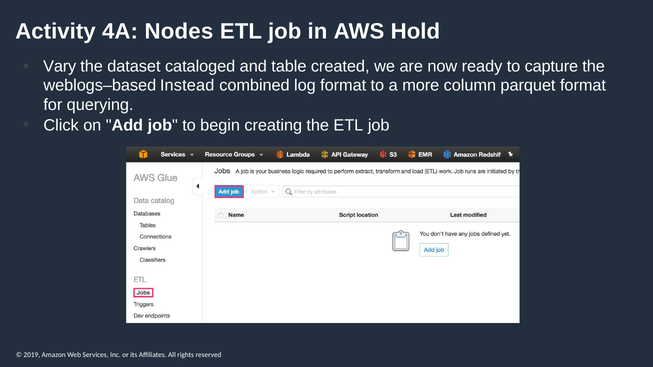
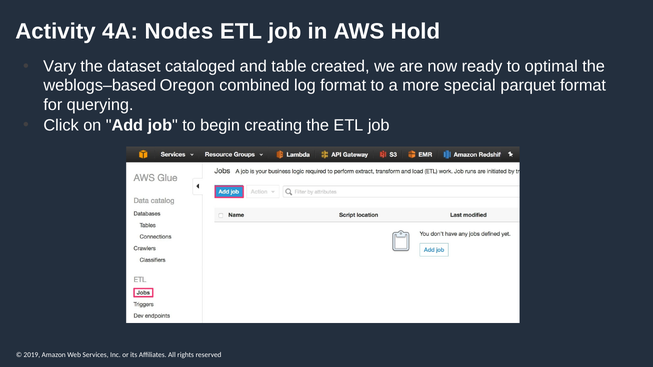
capture: capture -> optimal
Instead: Instead -> Oregon
column: column -> special
